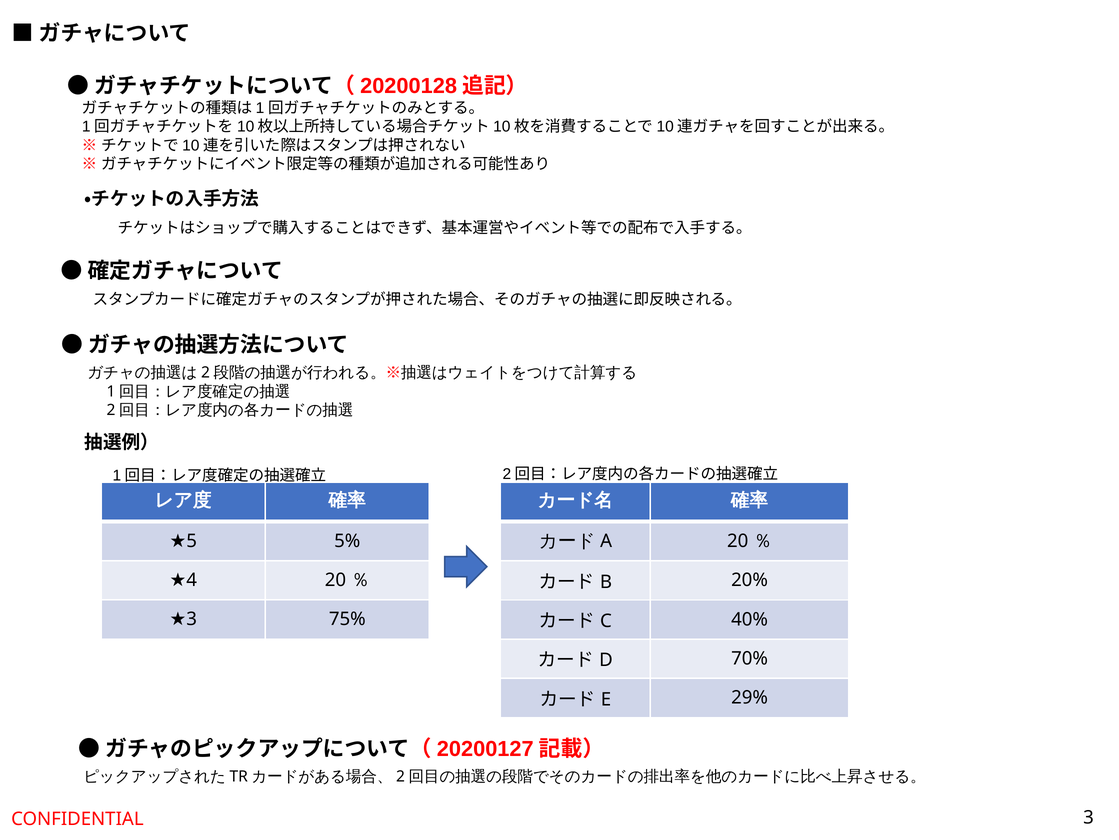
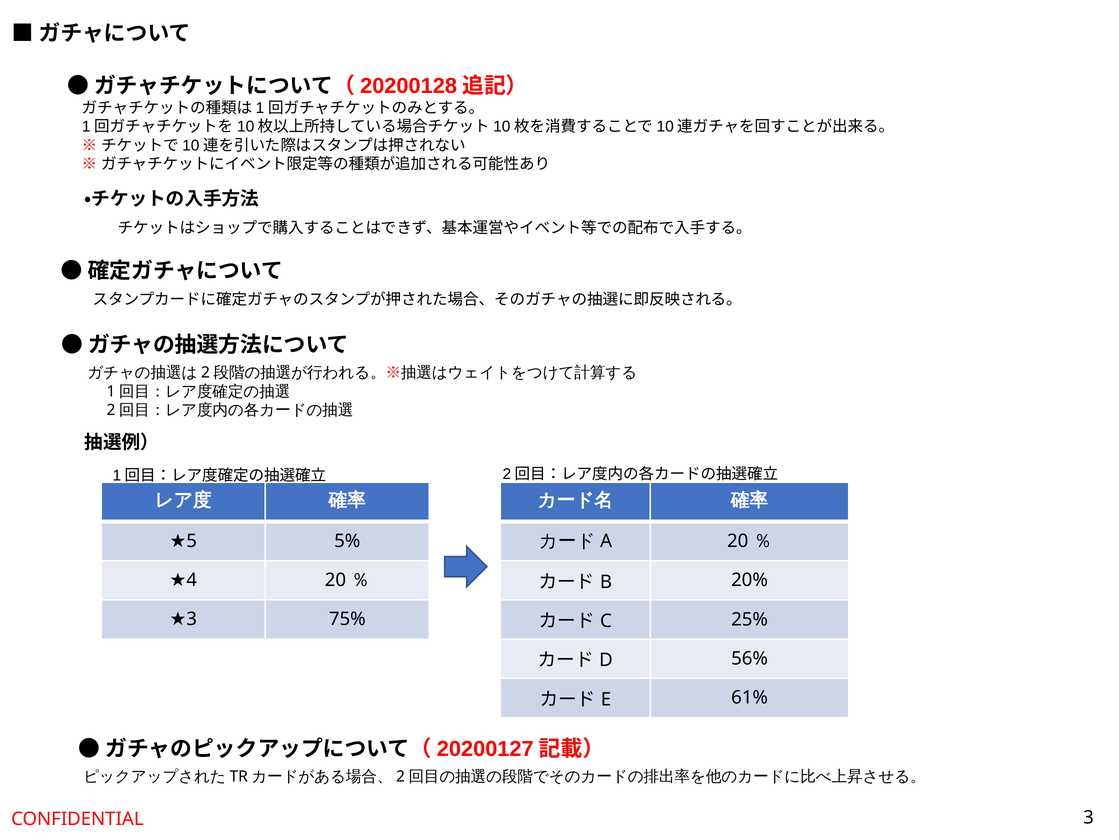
40%: 40% -> 25%
70%: 70% -> 56%
29%: 29% -> 61%
